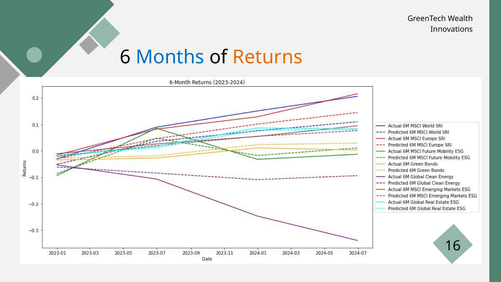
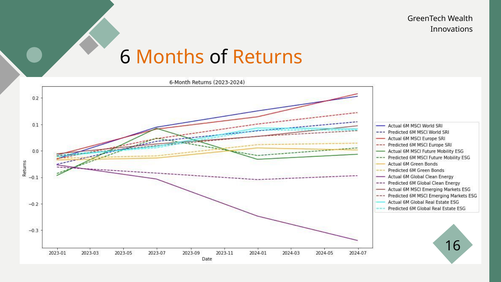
Months colour: blue -> orange
